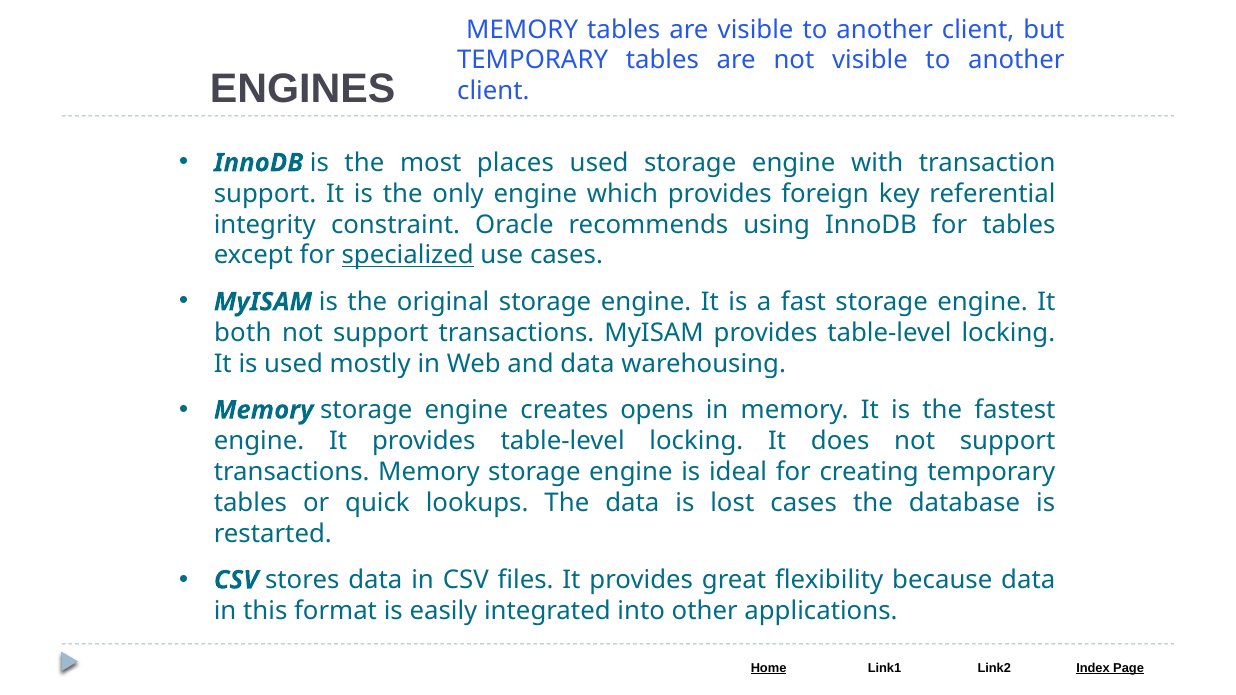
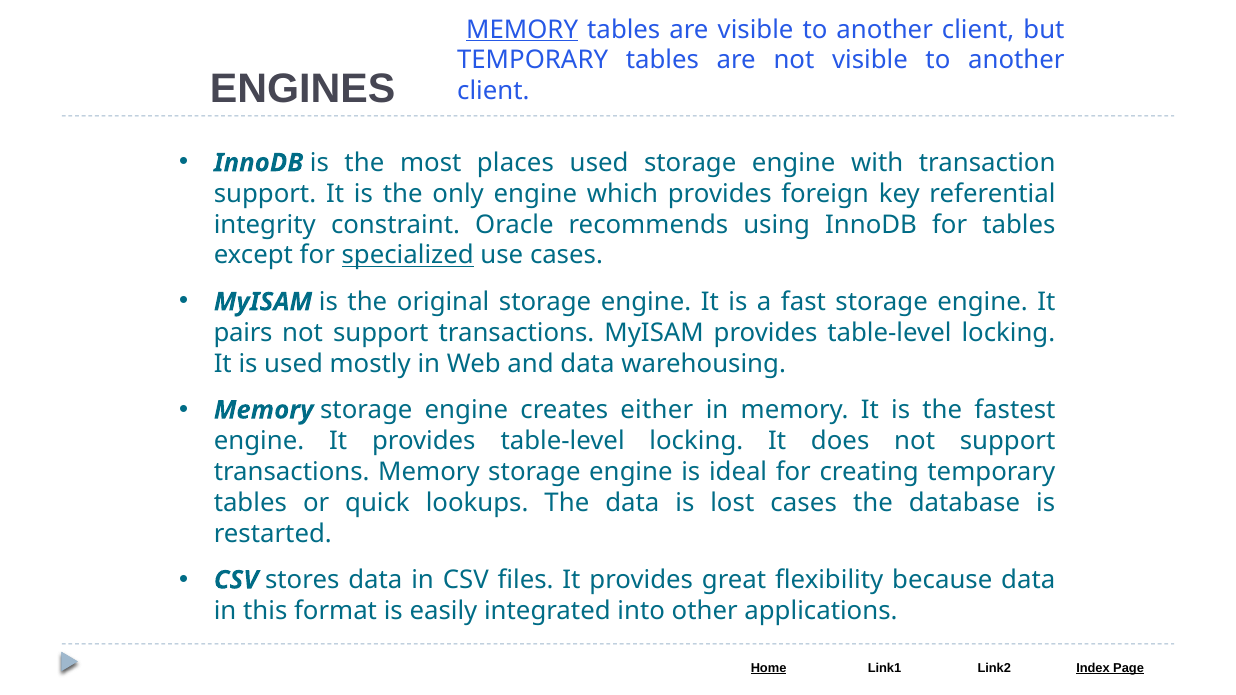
MEMORY at (522, 30) underline: none -> present
both: both -> pairs
opens: opens -> either
